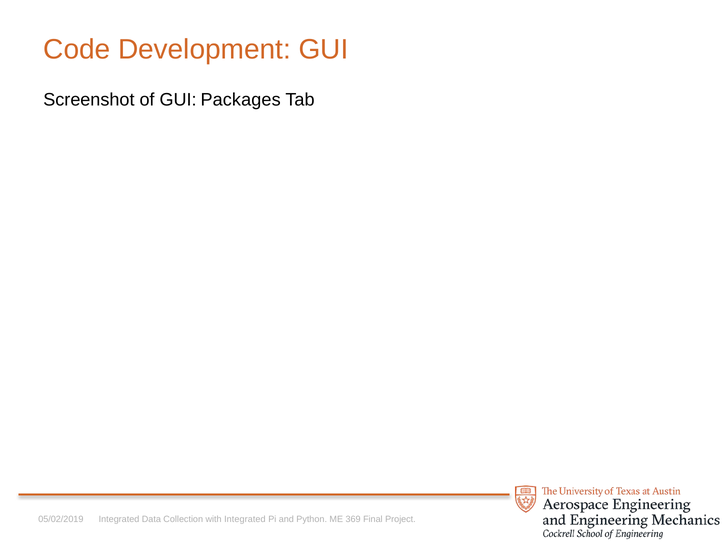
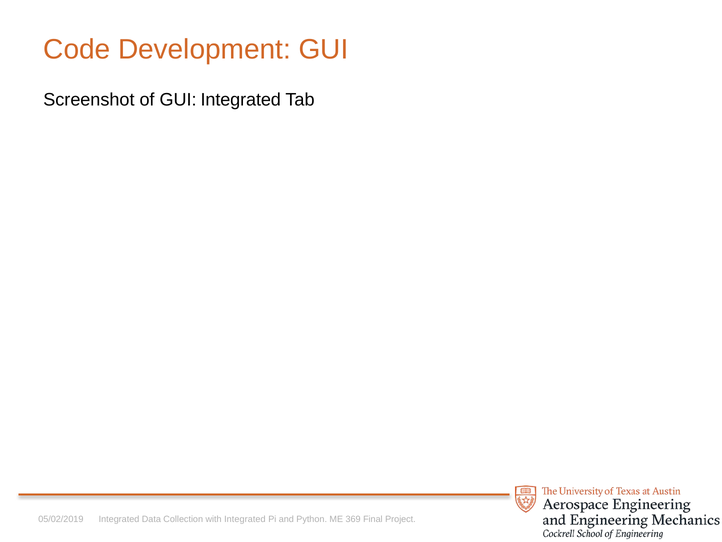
GUI Packages: Packages -> Integrated
